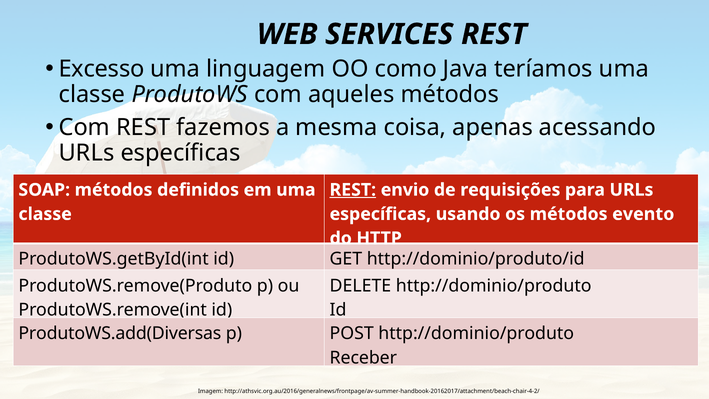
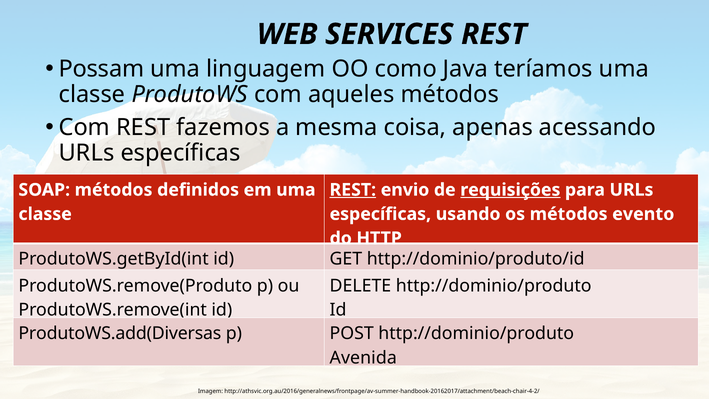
Excesso: Excesso -> Possam
requisições underline: none -> present
Receber: Receber -> Avenida
